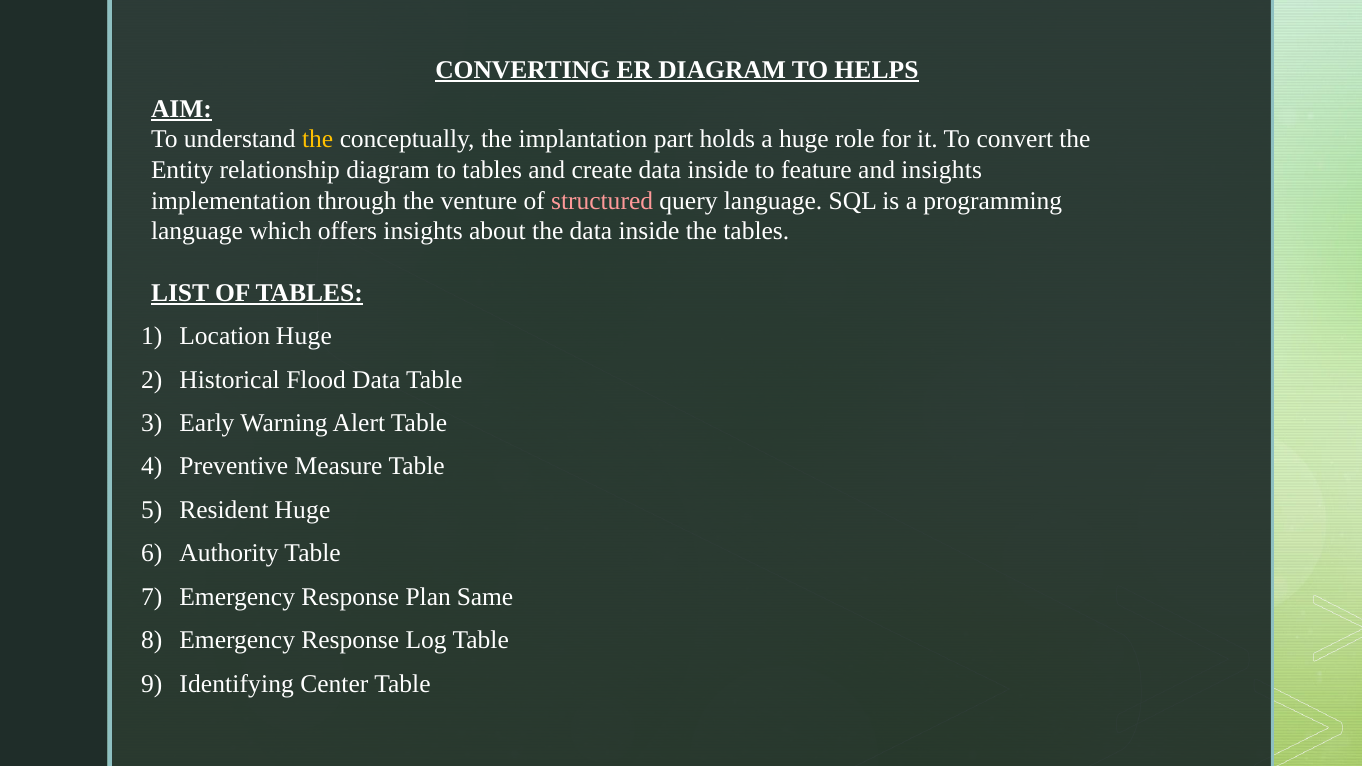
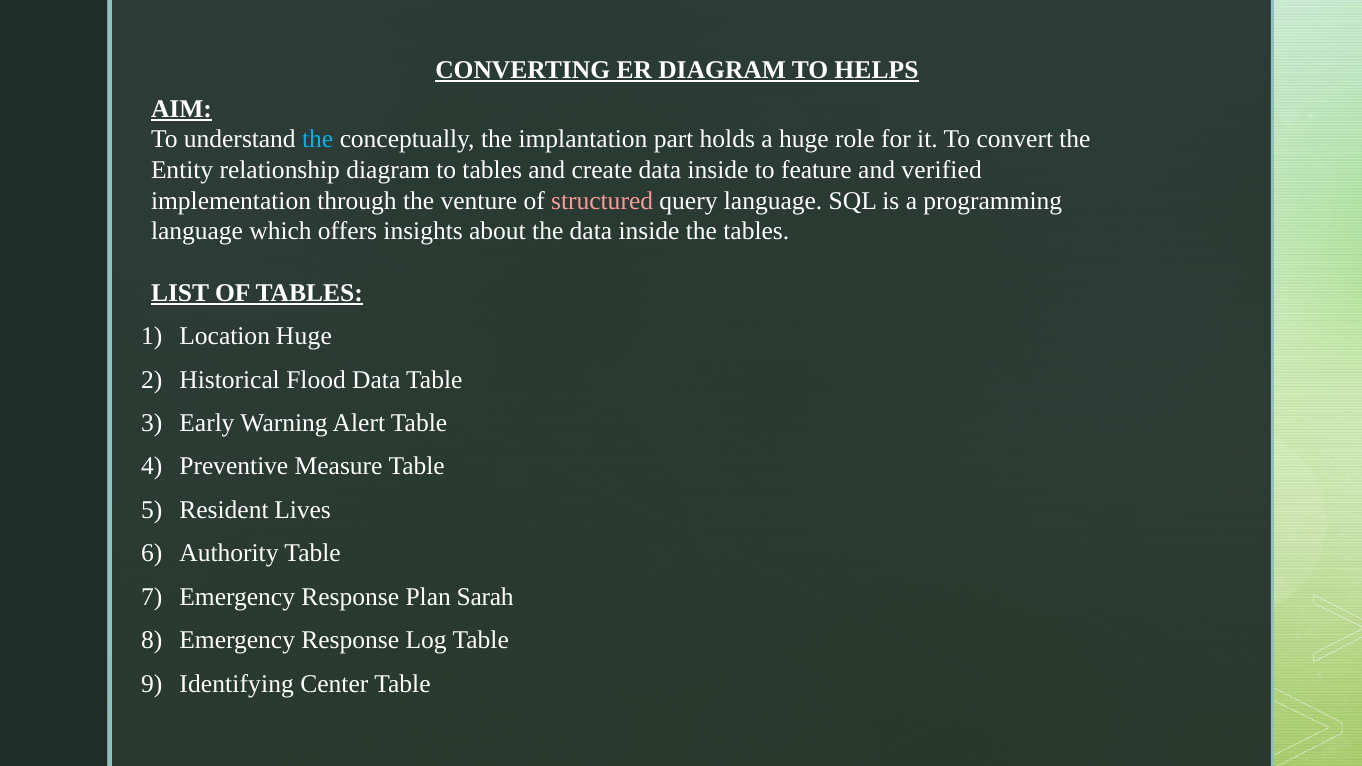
the at (318, 140) colour: yellow -> light blue
and insights: insights -> verified
Resident Huge: Huge -> Lives
Same: Same -> Sarah
